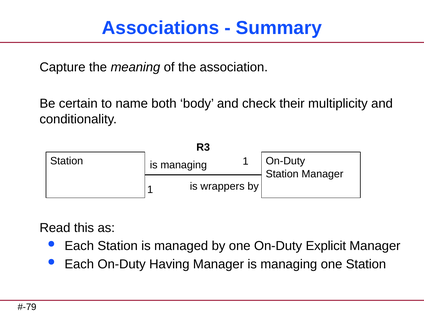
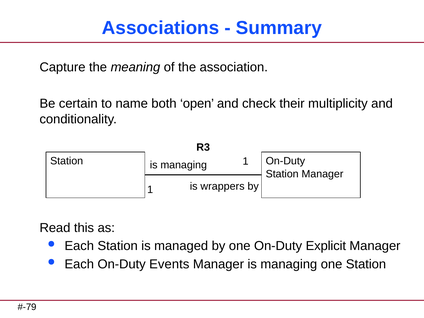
body: body -> open
Having: Having -> Events
